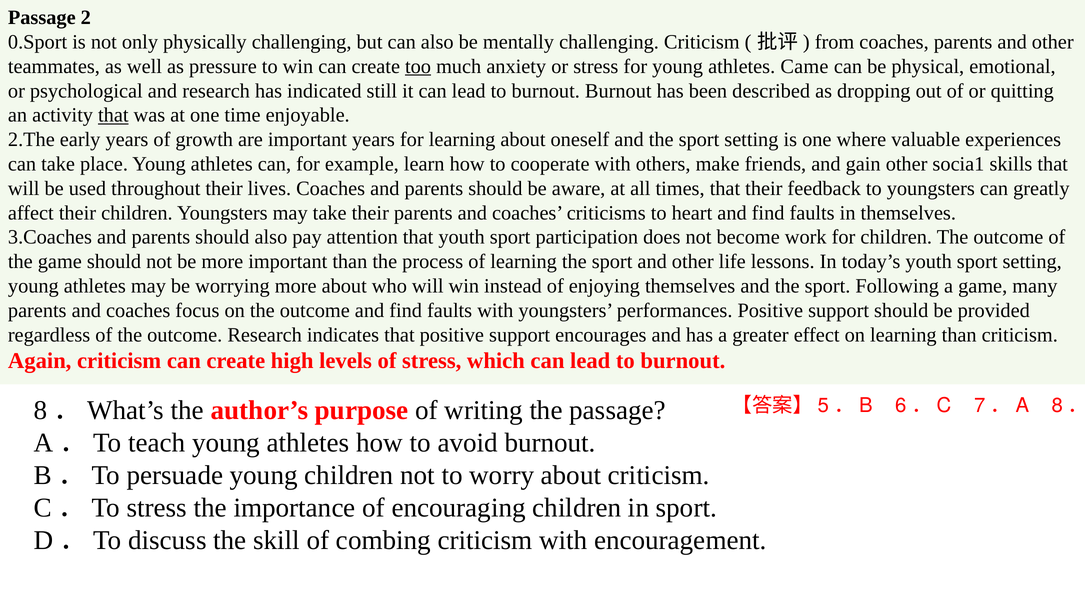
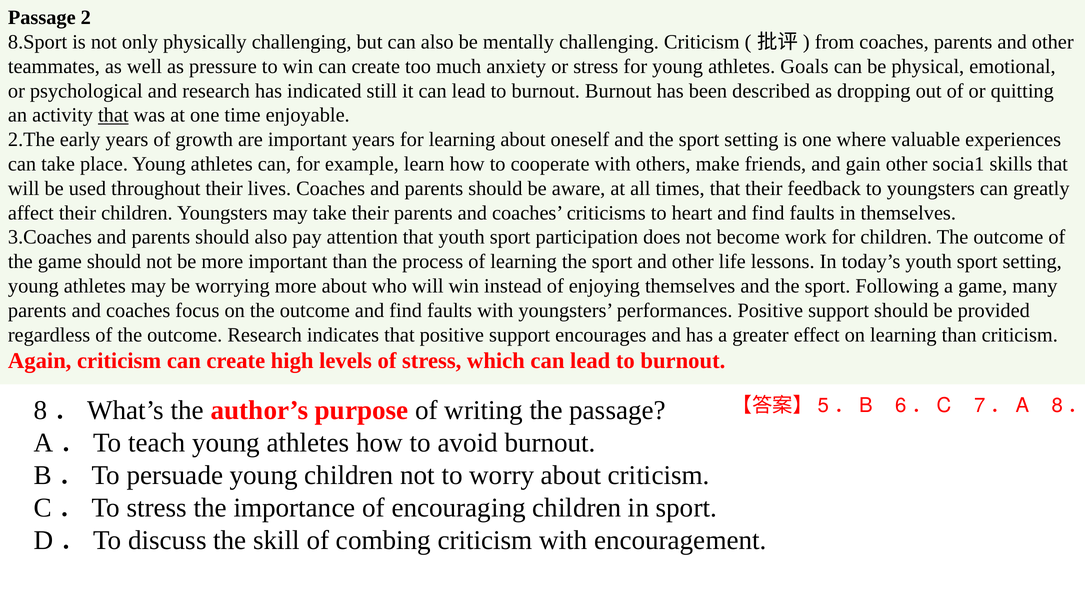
0.Sport: 0.Sport -> 8.Sport
too underline: present -> none
Came: Came -> Goals
